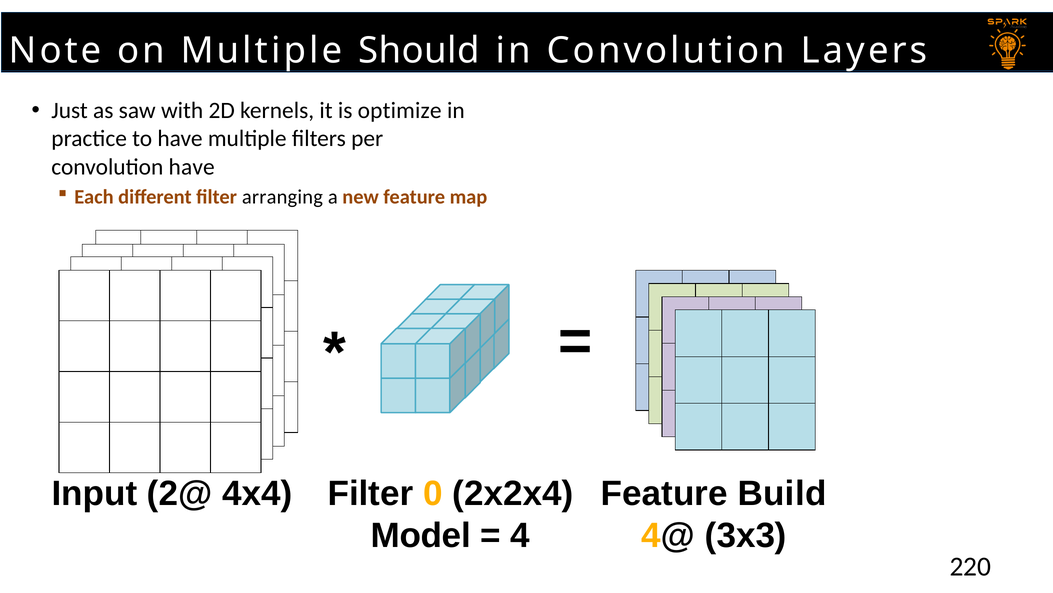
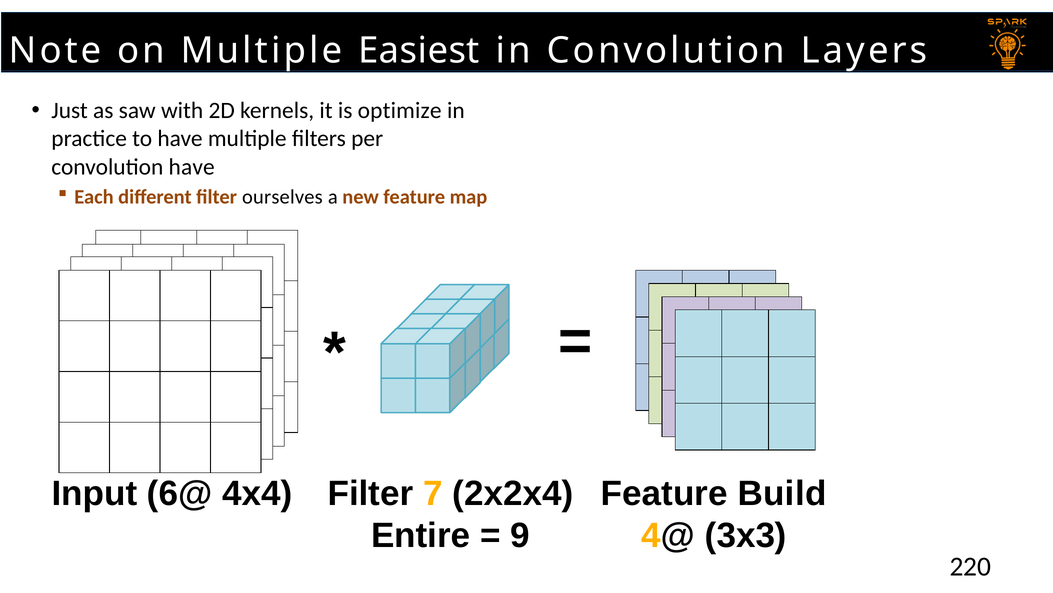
Should: Should -> Easiest
arranging: arranging -> ourselves
2@: 2@ -> 6@
0: 0 -> 7
Model: Model -> Entire
4: 4 -> 9
